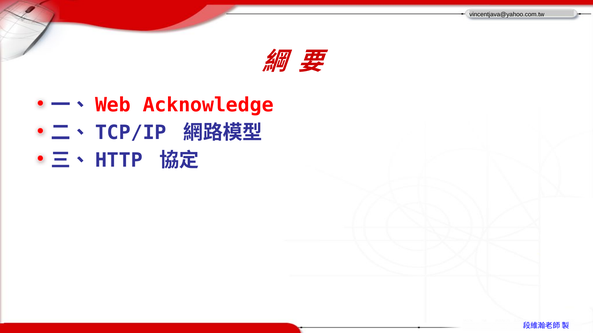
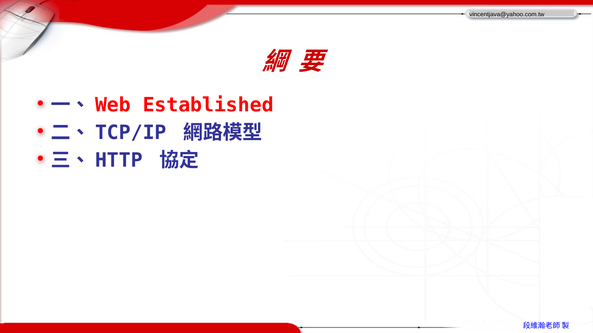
Acknowledge: Acknowledge -> Established
